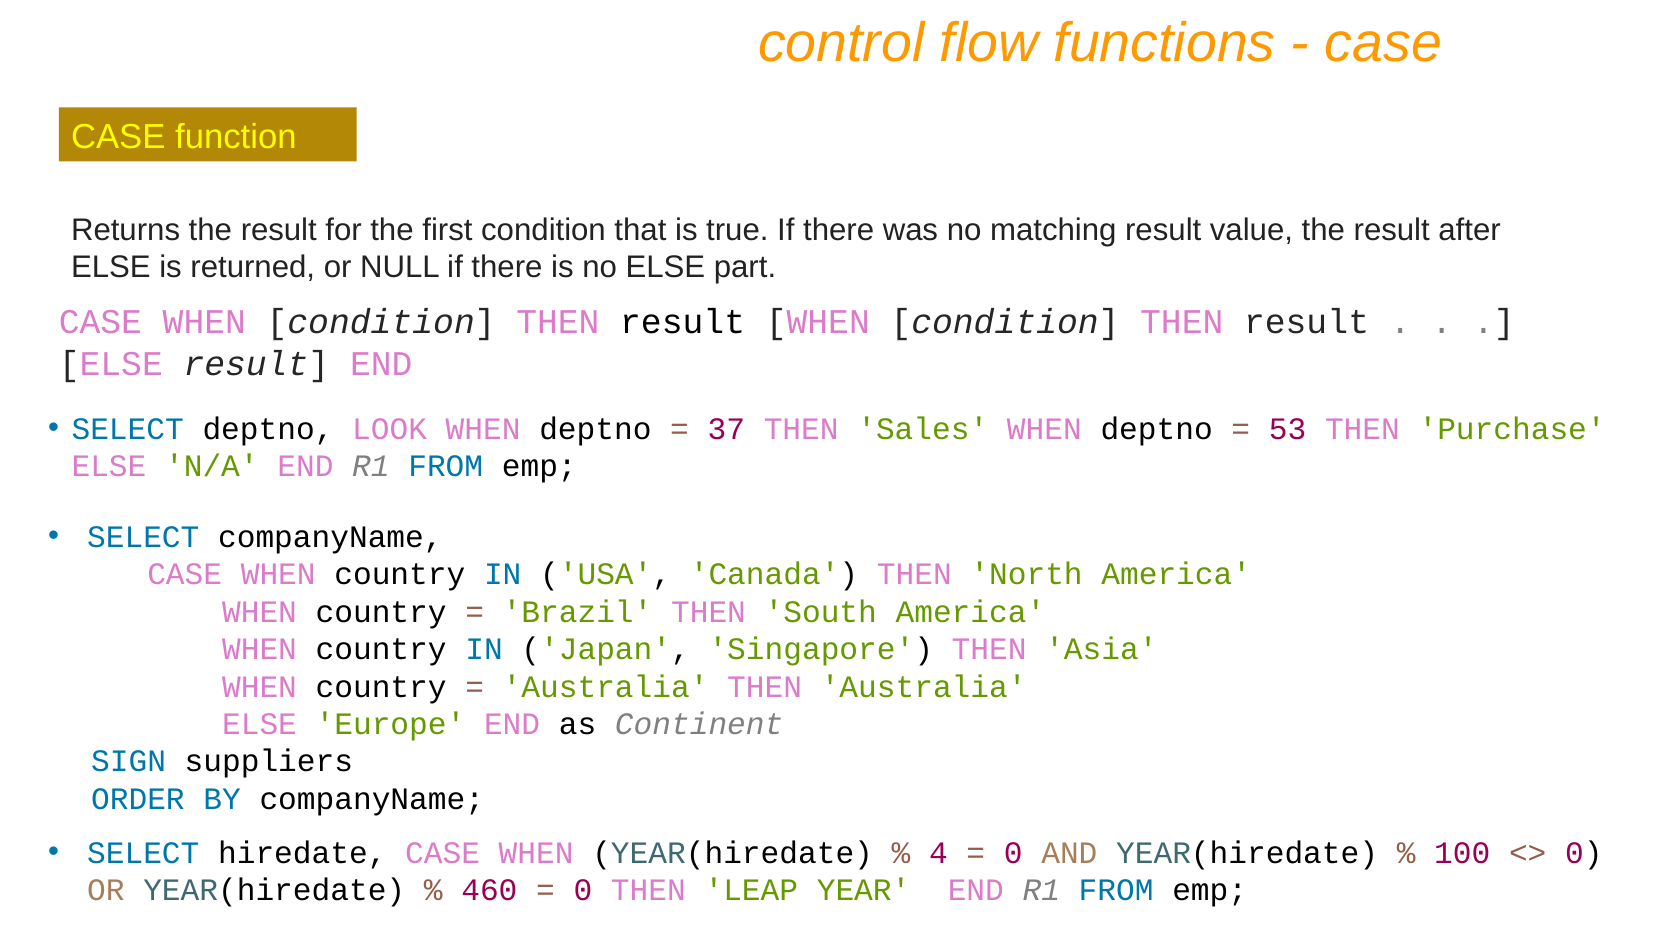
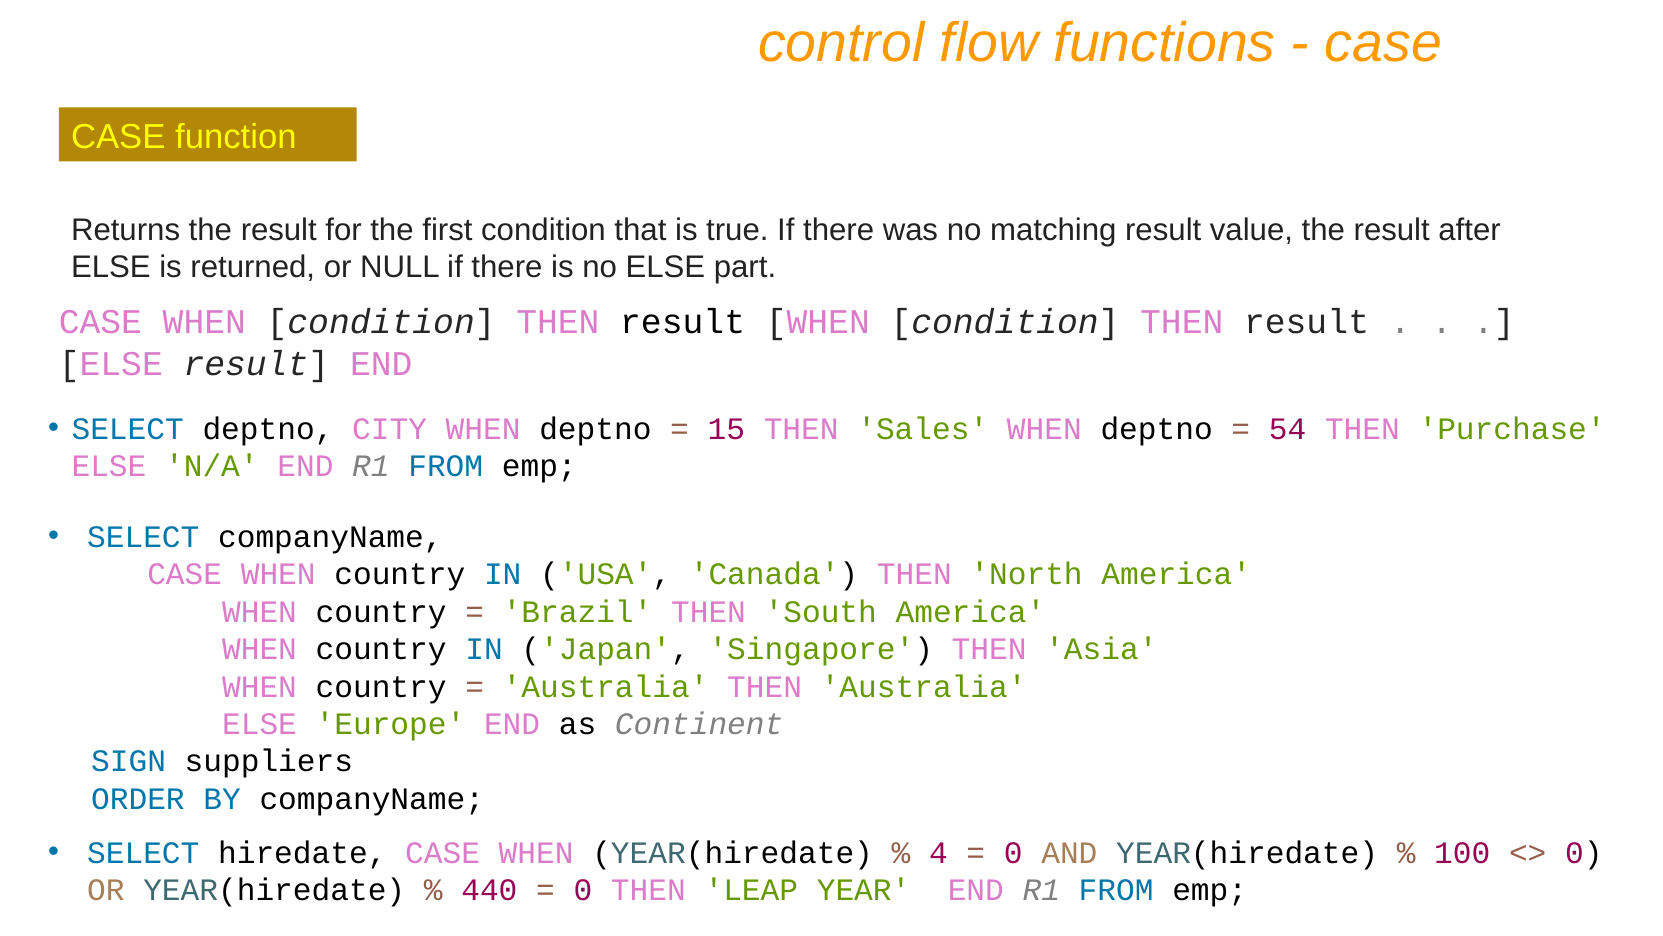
LOOK: LOOK -> CITY
37: 37 -> 15
53: 53 -> 54
460: 460 -> 440
